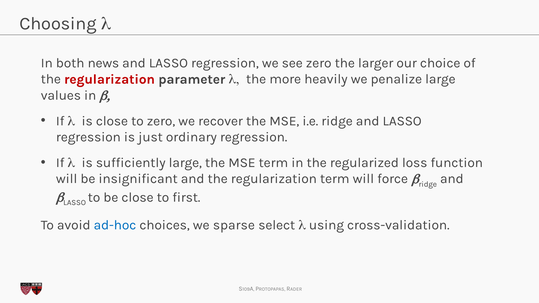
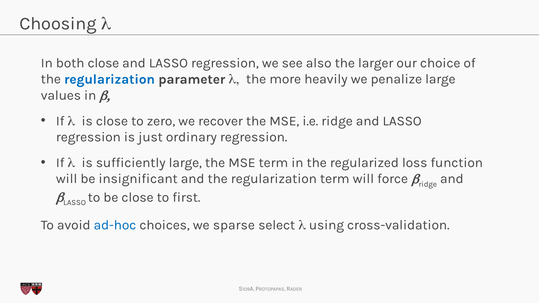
both news: news -> close
see zero: zero -> also
regularization at (110, 79) colour: red -> blue
